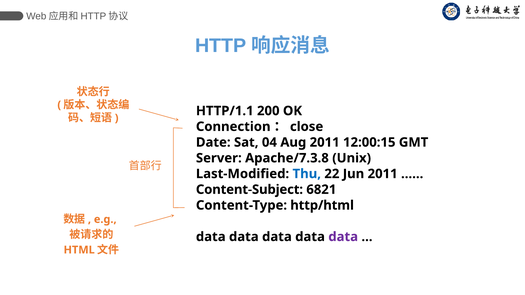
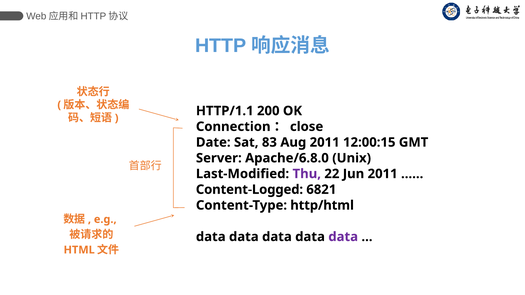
04: 04 -> 83
Apache/7.3.8: Apache/7.3.8 -> Apache/6.8.0
Thu colour: blue -> purple
Content-Subject: Content-Subject -> Content-Logged
